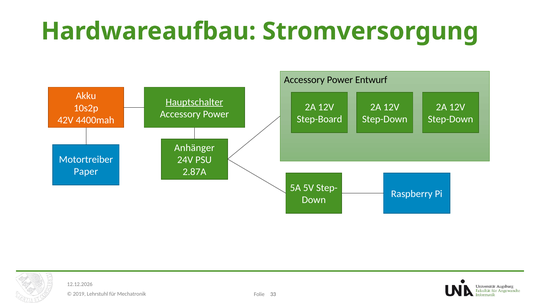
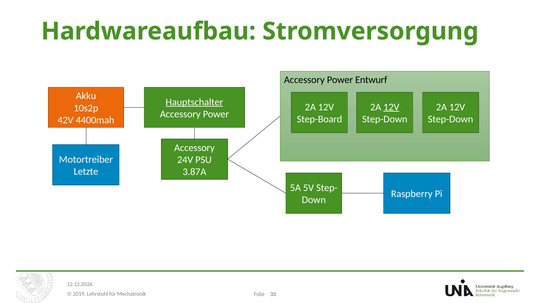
12V at (391, 107) underline: none -> present
Anhänger at (194, 148): Anhänger -> Accessory
Paper: Paper -> Letzte
2.87A: 2.87A -> 3.87A
